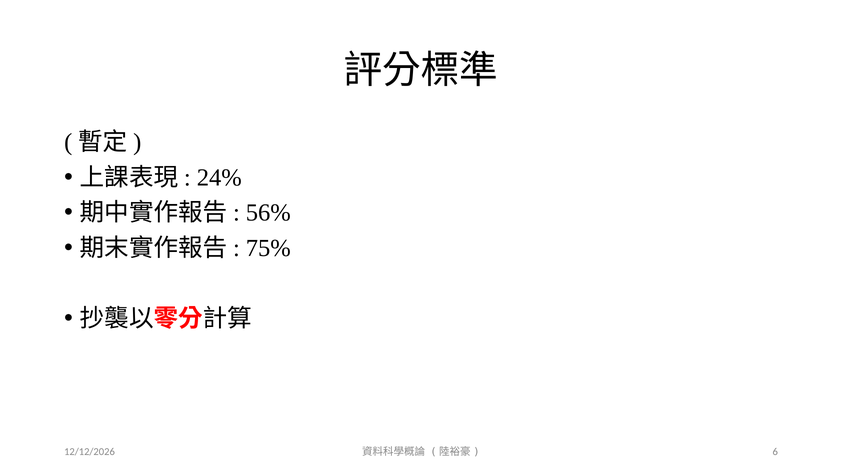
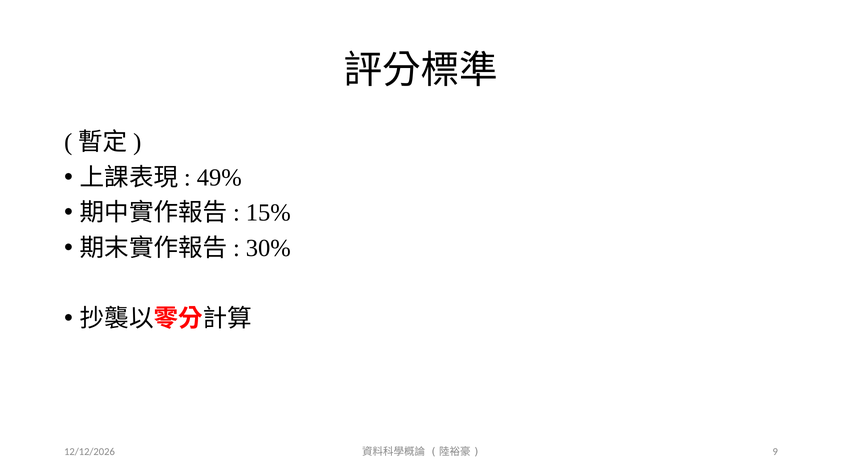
24%: 24% -> 49%
56%: 56% -> 15%
75%: 75% -> 30%
6: 6 -> 9
